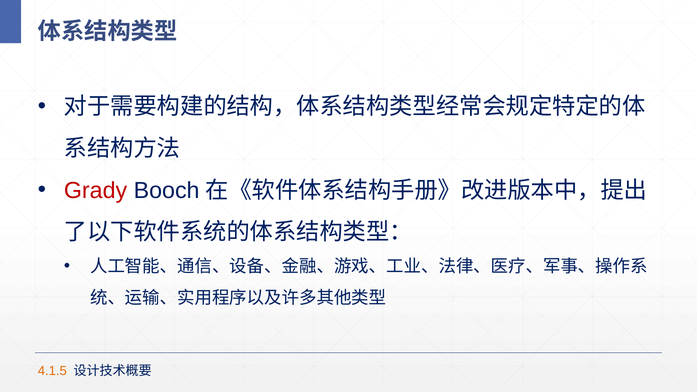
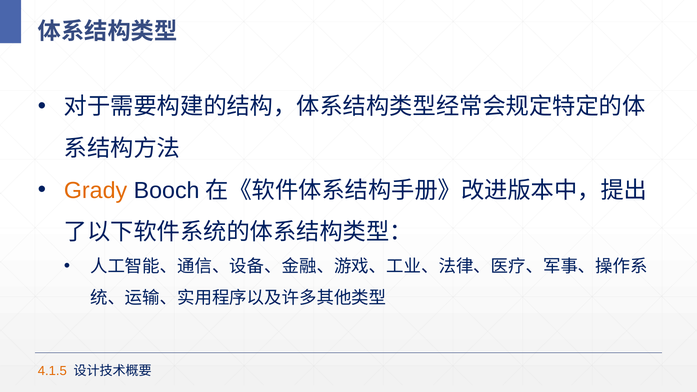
Grady colour: red -> orange
